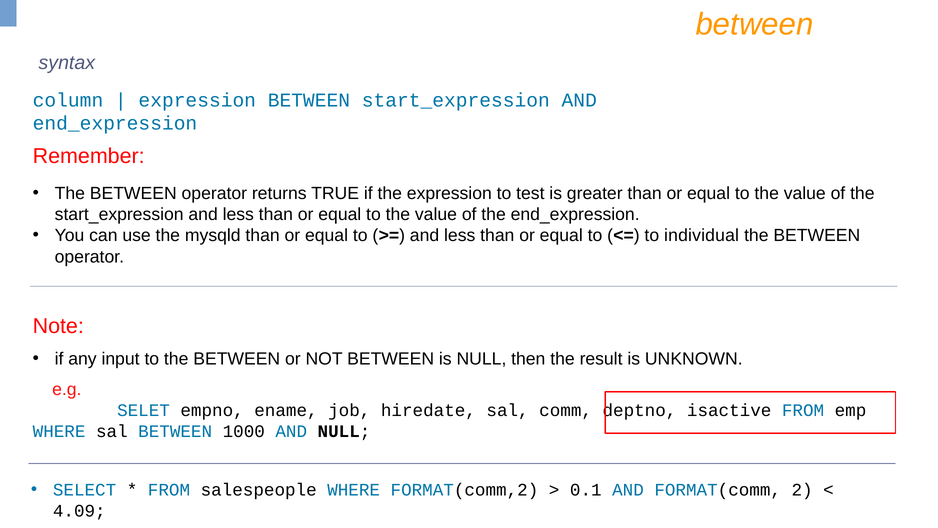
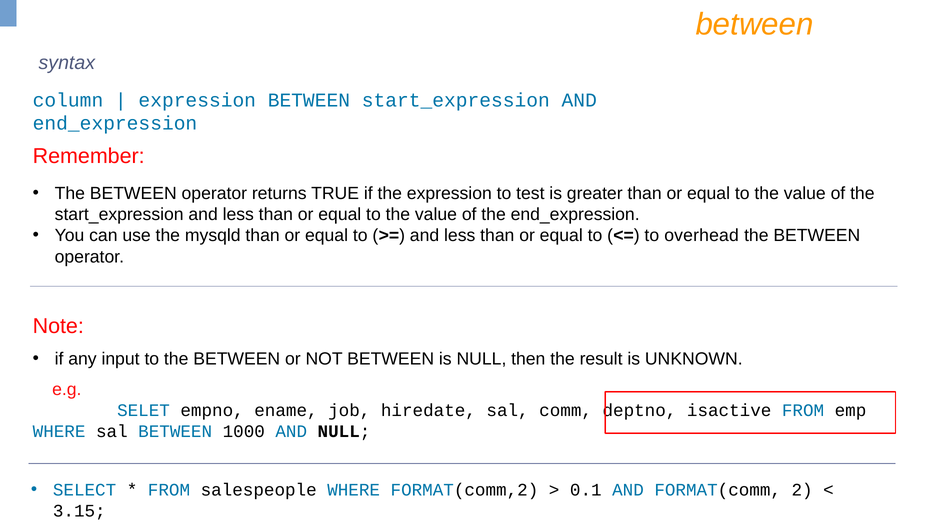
individual: individual -> overhead
4.09: 4.09 -> 3.15
